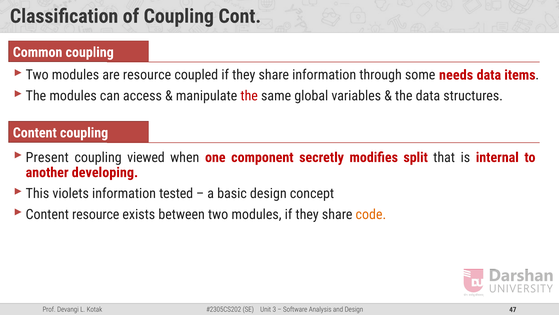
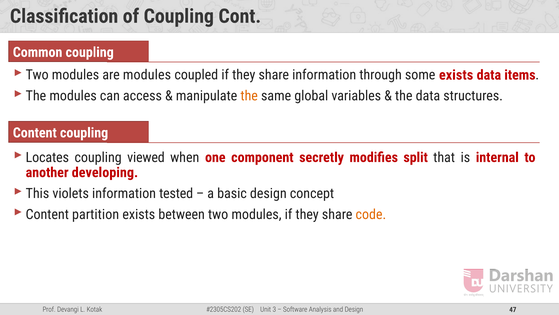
are resource: resource -> modules
some needs: needs -> exists
the at (249, 96) colour: red -> orange
Present: Present -> Locates
Content resource: resource -> partition
